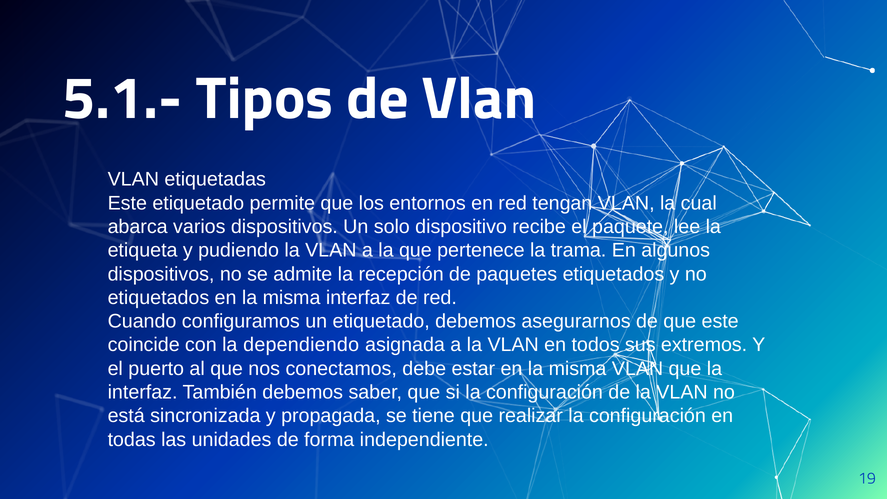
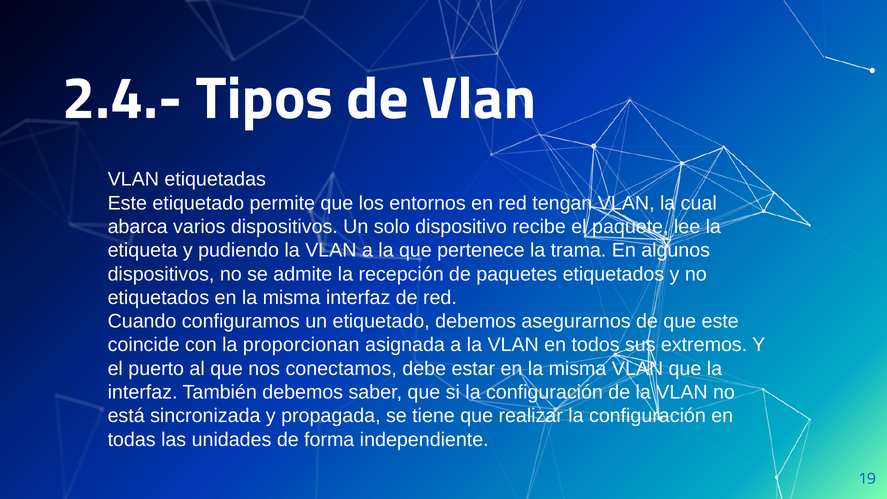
5.1.-: 5.1.- -> 2.4.-
dependiendo: dependiendo -> proporcionan
